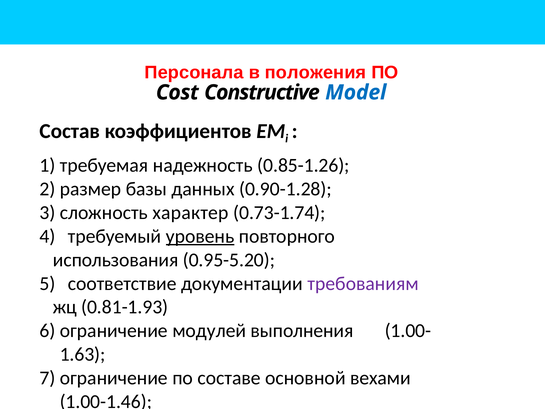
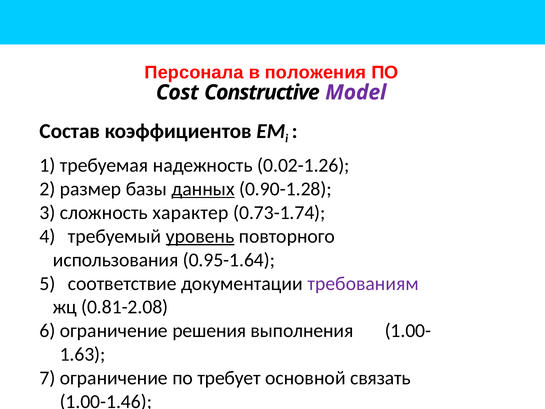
Model colour: blue -> purple
0.85-1.26: 0.85-1.26 -> 0.02-1.26
данных underline: none -> present
0.95-5.20: 0.95-5.20 -> 0.95-1.64
0.81-1.93: 0.81-1.93 -> 0.81-2.08
модулей: модулей -> решения
составе: составе -> требует
вехами: вехами -> связать
